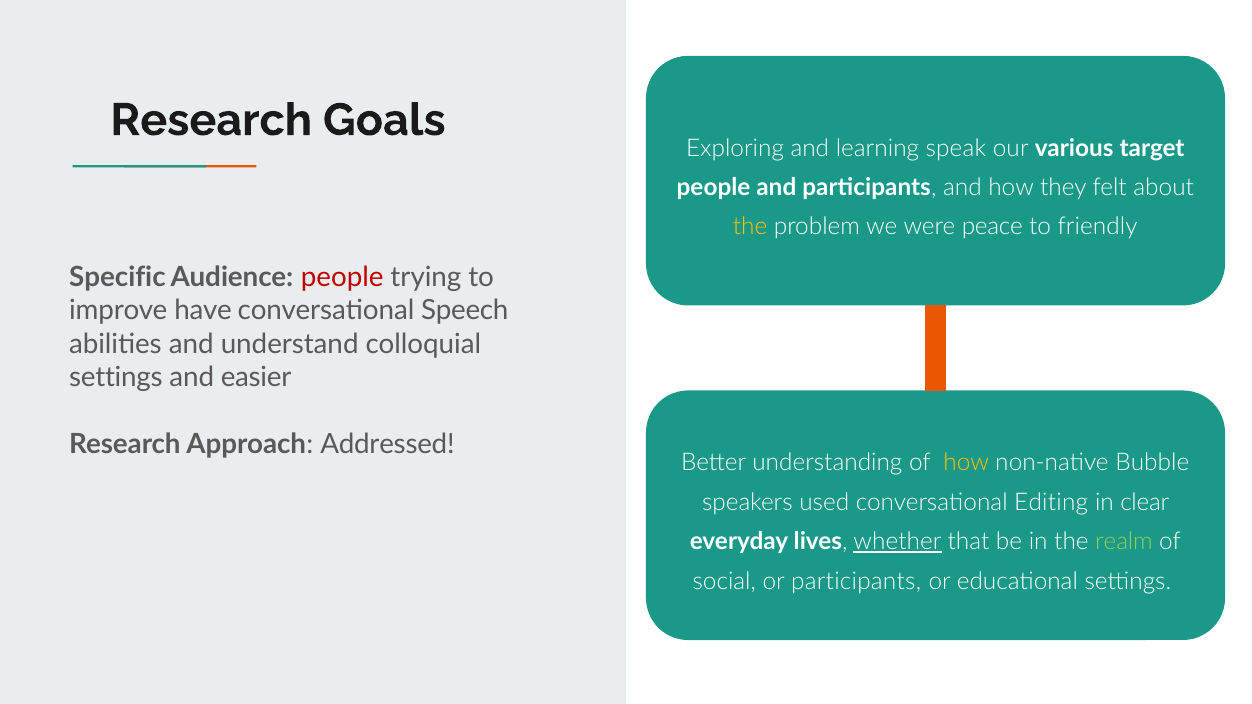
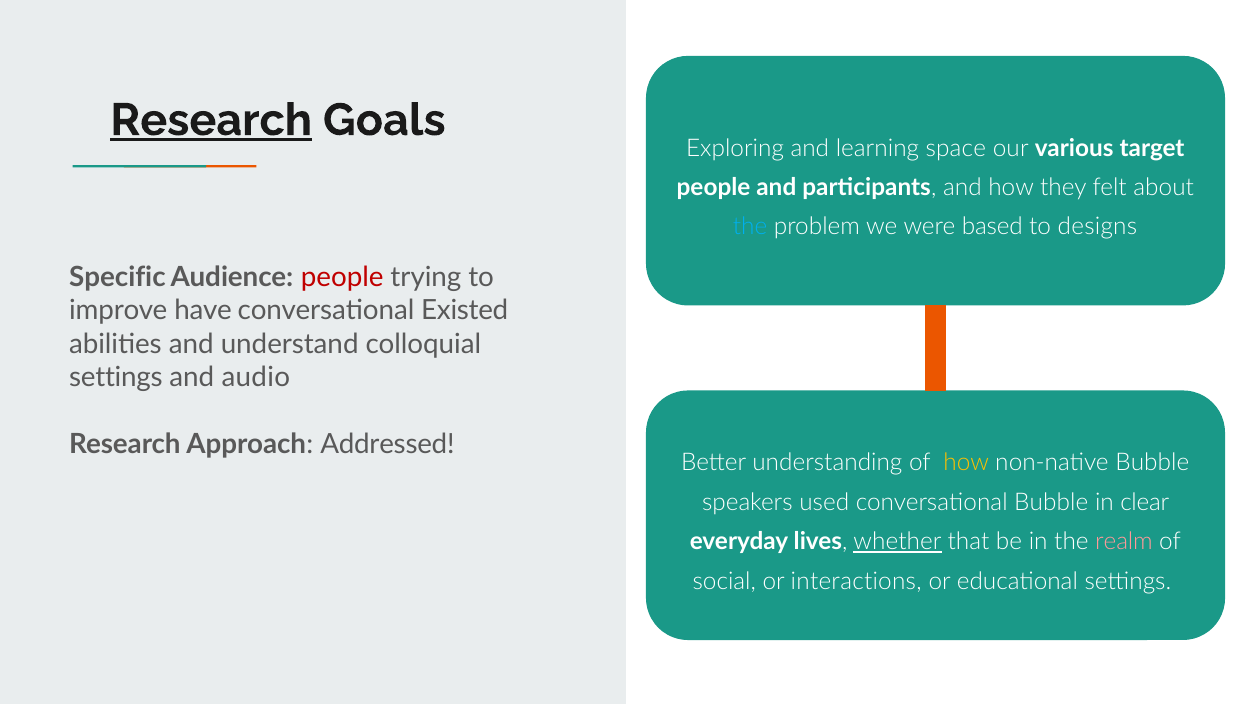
Research at (211, 120) underline: none -> present
speak: speak -> space
the at (750, 227) colour: yellow -> light blue
peace: peace -> based
friendly: friendly -> designs
Speech: Speech -> Existed
easier: easier -> audio
conversational Editing: Editing -> Bubble
realm colour: light green -> pink
or participants: participants -> interactions
